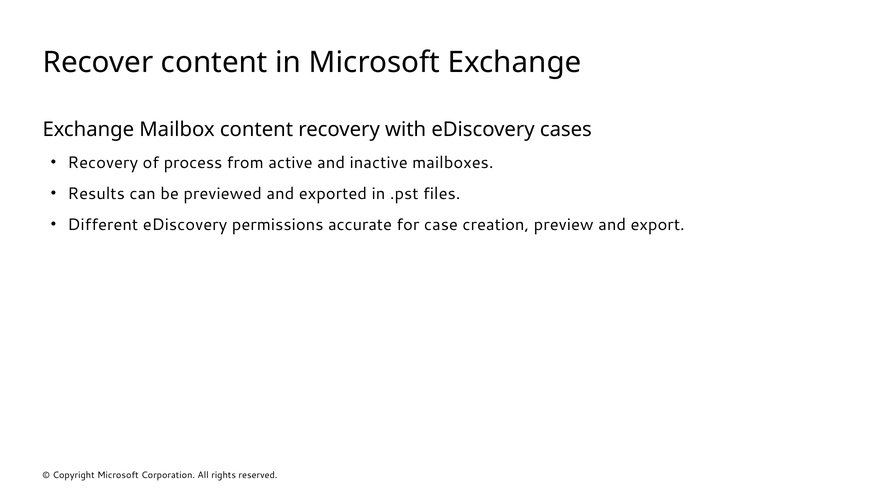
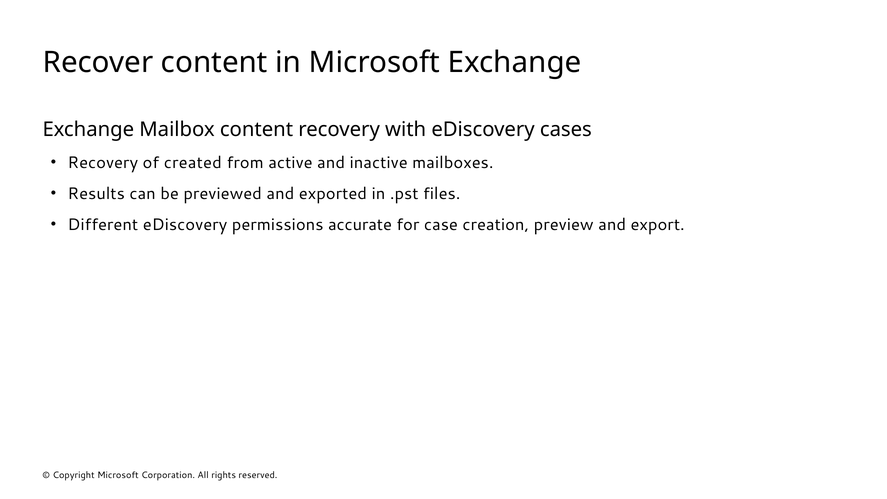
process: process -> created
